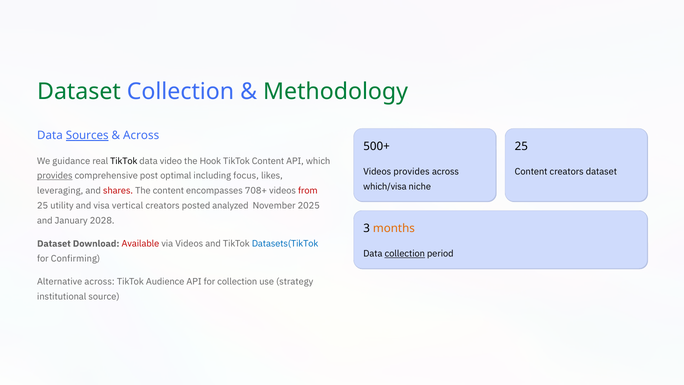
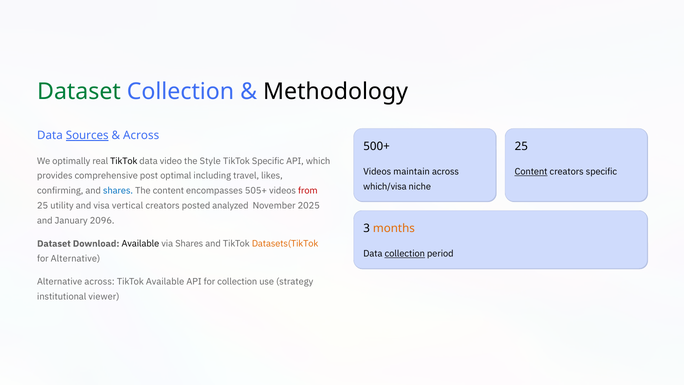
Methodology colour: green -> black
guidance: guidance -> optimally
Hook: Hook -> Style
TikTok Content: Content -> Specific
Videos provides: provides -> maintain
Content at (531, 172) underline: none -> present
creators dataset: dataset -> specific
provides at (55, 176) underline: present -> none
focus: focus -> travel
leveraging: leveraging -> confirming
shares at (118, 191) colour: red -> blue
708+: 708+ -> 505+
2028: 2028 -> 2096
Available at (140, 244) colour: red -> black
via Videos: Videos -> Shares
Datasets(TikTok colour: blue -> orange
for Confirming: Confirming -> Alternative
TikTok Audience: Audience -> Available
source: source -> viewer
